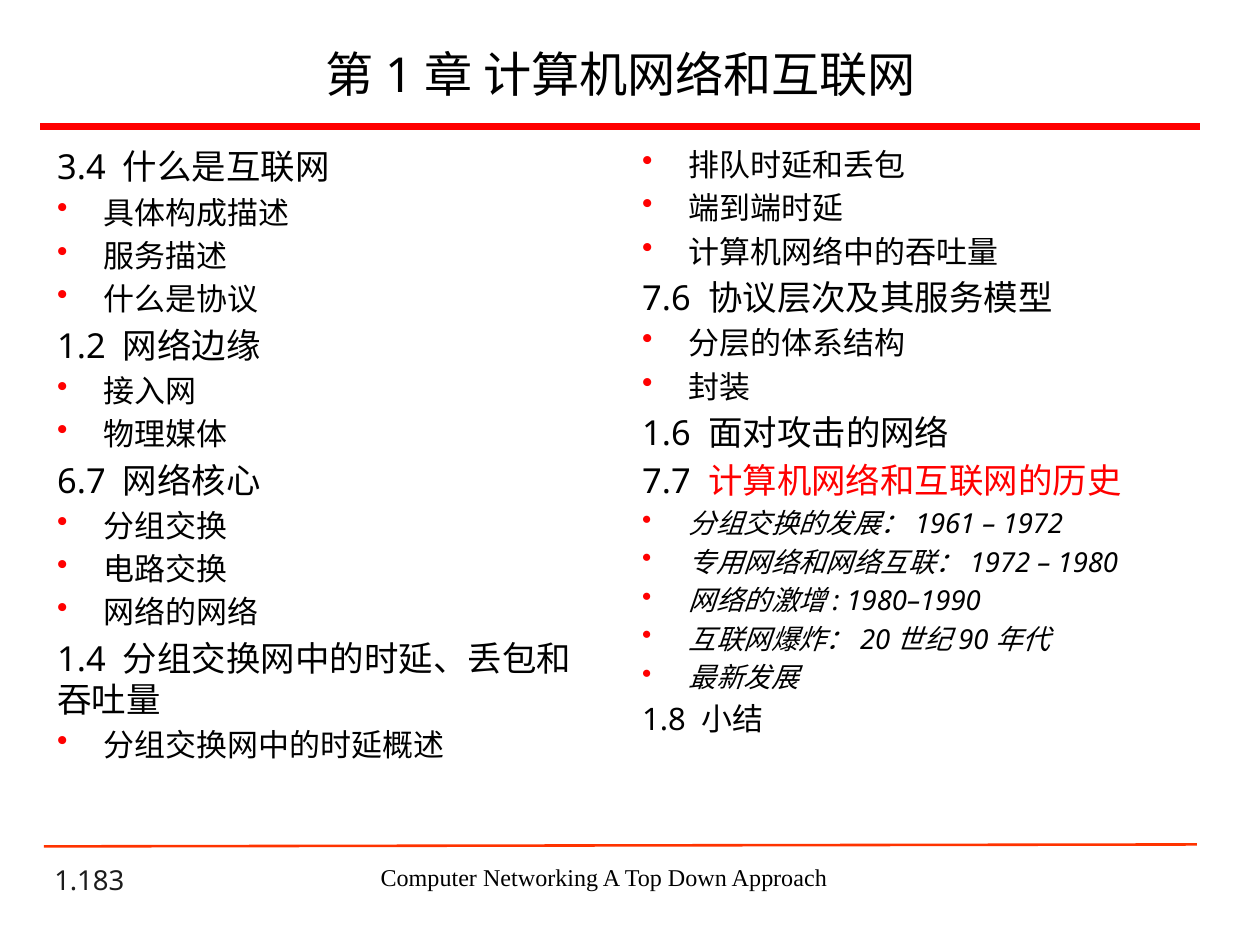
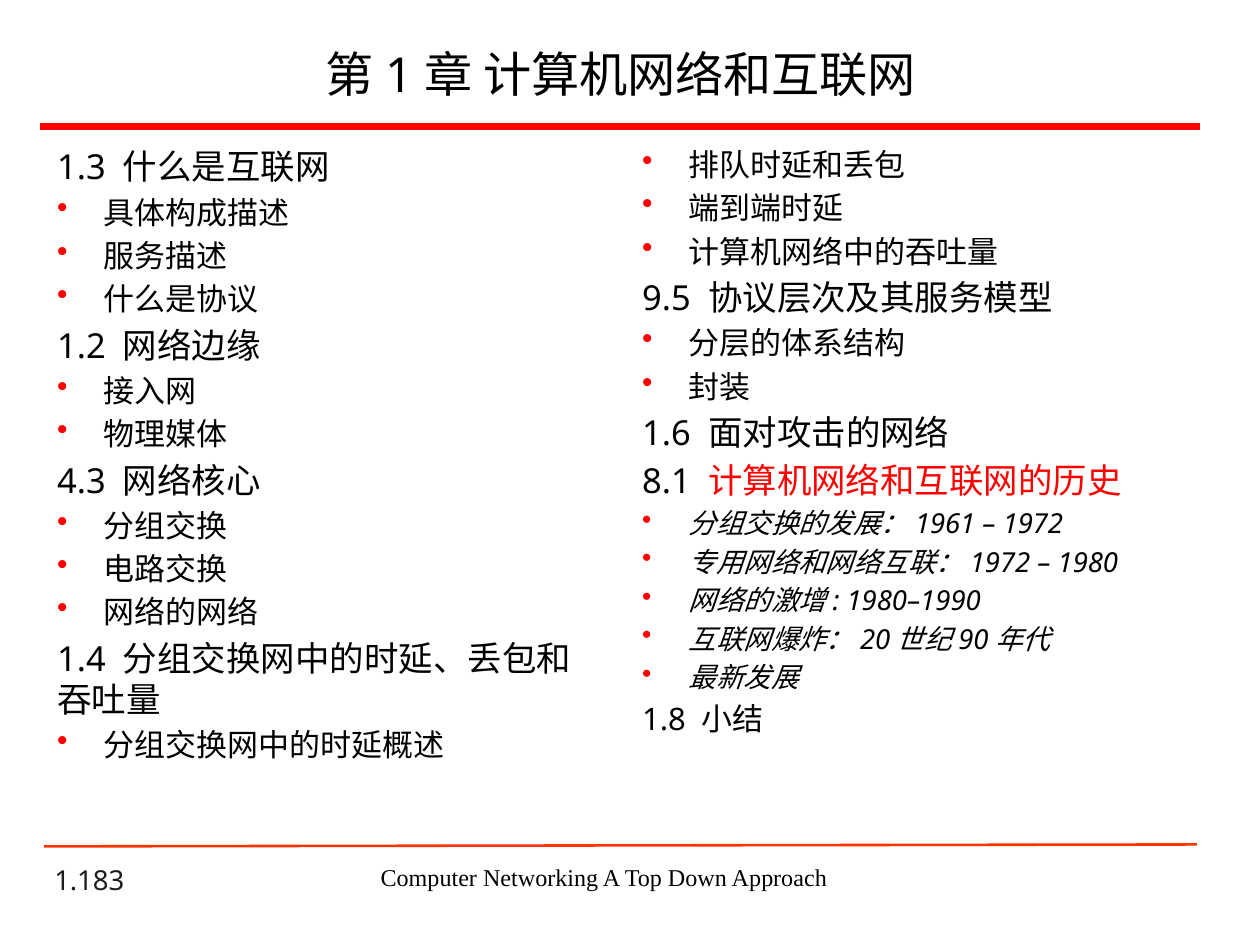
3.4: 3.4 -> 1.3
7.6: 7.6 -> 9.5
6.7: 6.7 -> 4.3
7.7: 7.7 -> 8.1
